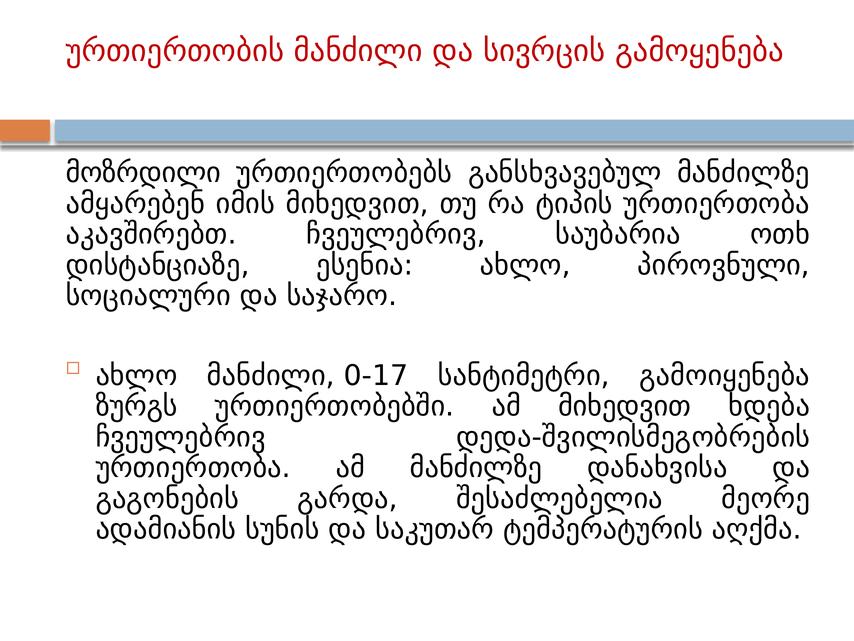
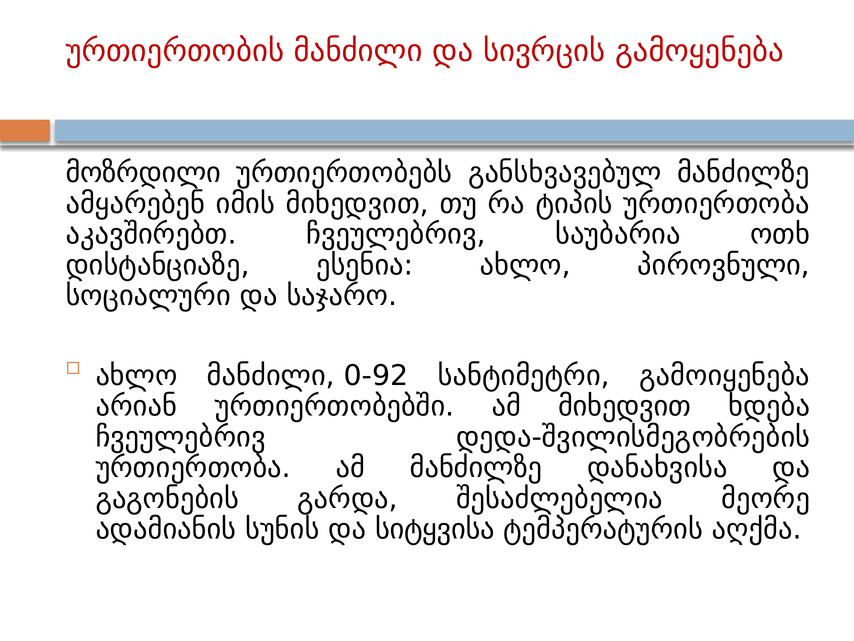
0-17: 0-17 -> 0-92
ზურგს: ზურგს -> არიან
საკუთარ: საკუთარ -> სიტყვისა
